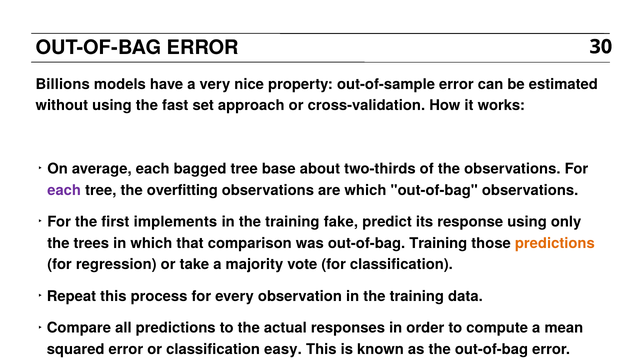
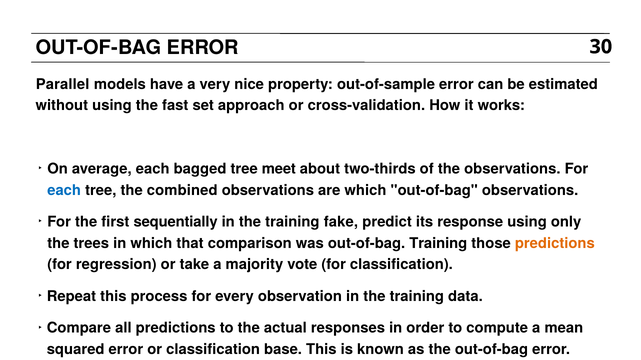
Billions: Billions -> Parallel
base: base -> meet
each at (64, 190) colour: purple -> blue
overfitting: overfitting -> combined
implements: implements -> sequentially
easy: easy -> base
